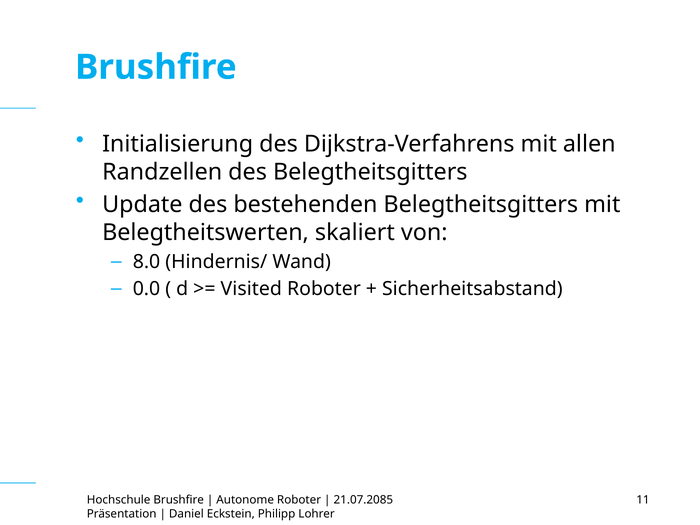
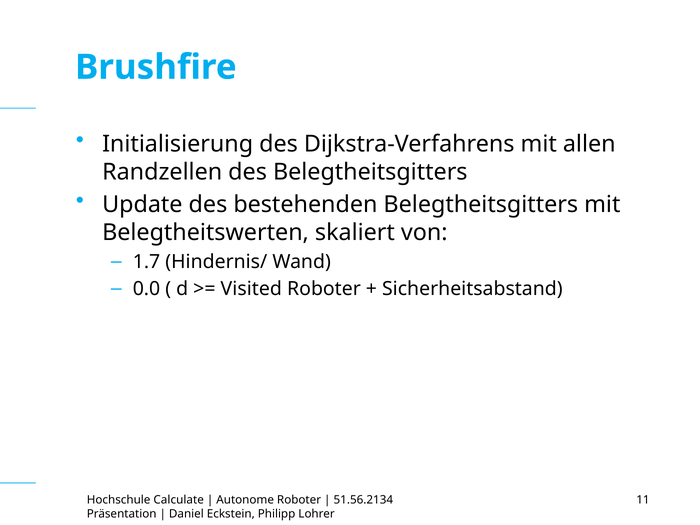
8.0: 8.0 -> 1.7
Hochschule Brushfire: Brushfire -> Calculate
21.07.2085: 21.07.2085 -> 51.56.2134
